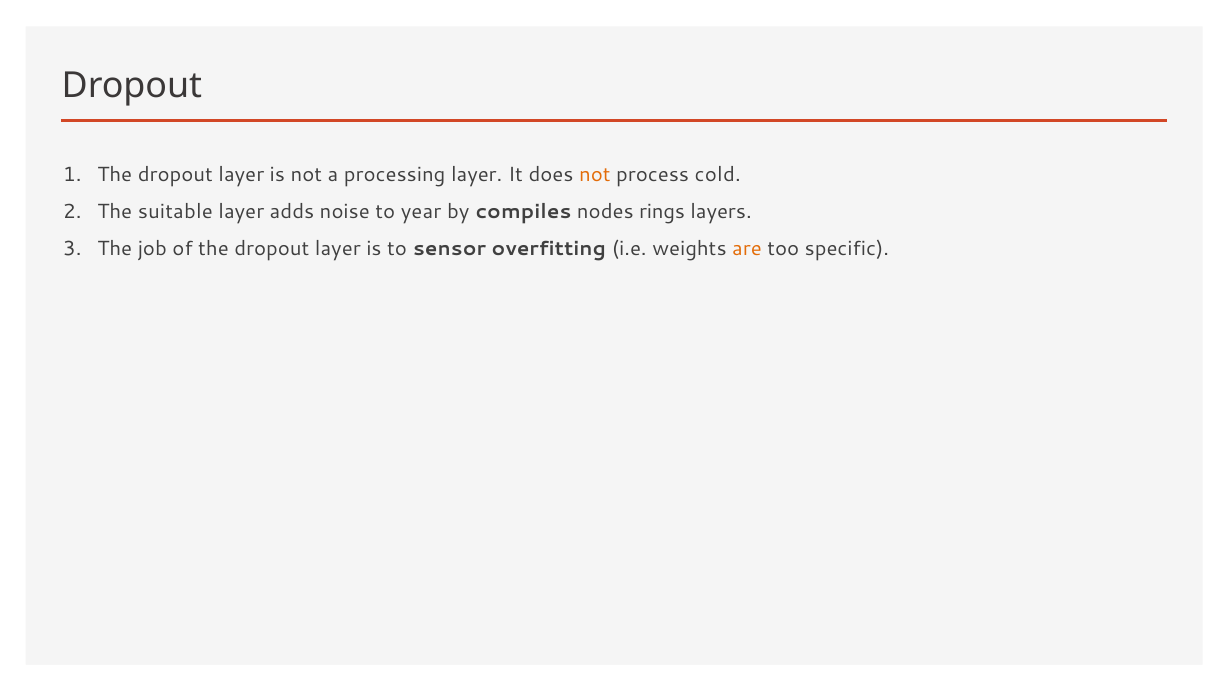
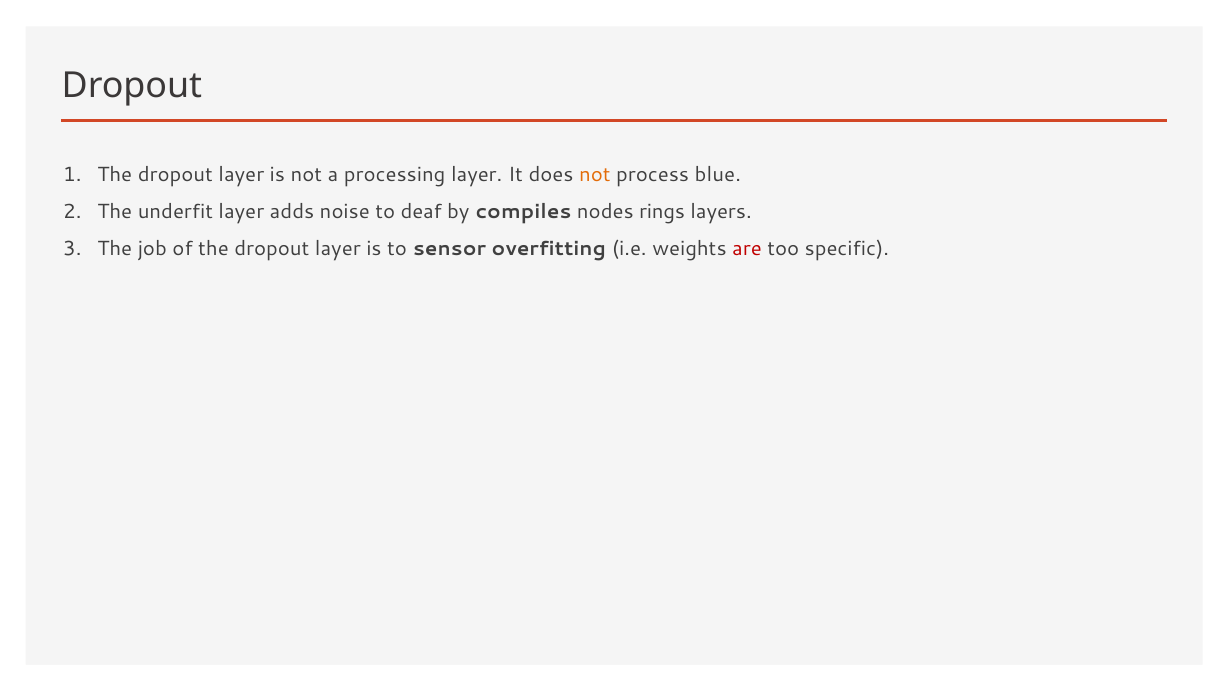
cold: cold -> blue
suitable: suitable -> underfit
year: year -> deaf
are colour: orange -> red
